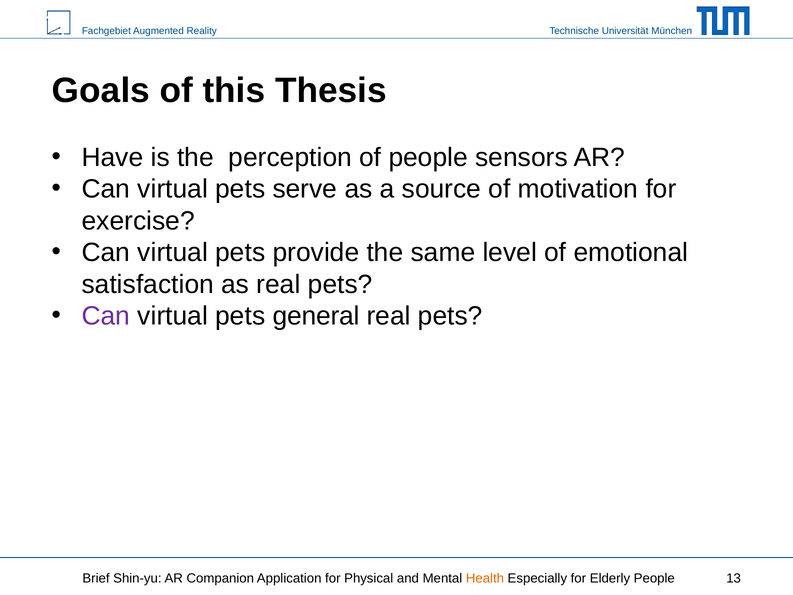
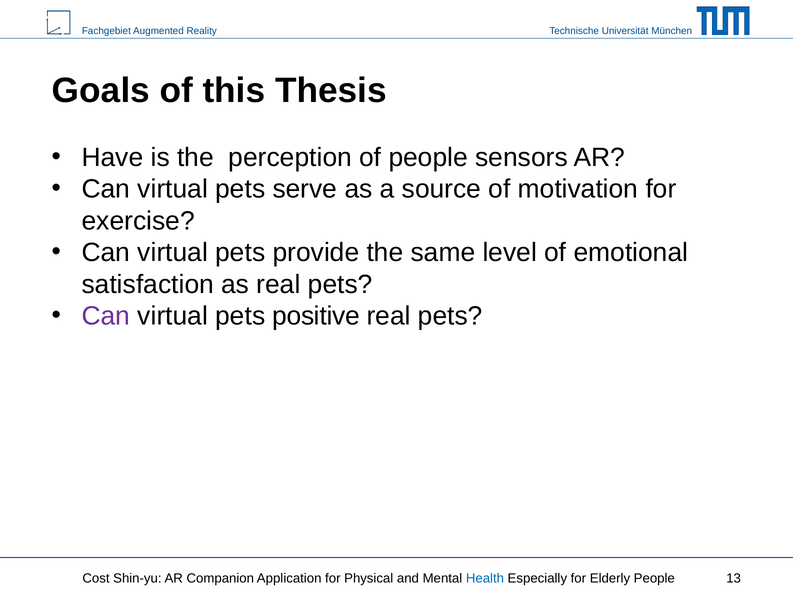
general: general -> positive
Brief: Brief -> Cost
Health colour: orange -> blue
